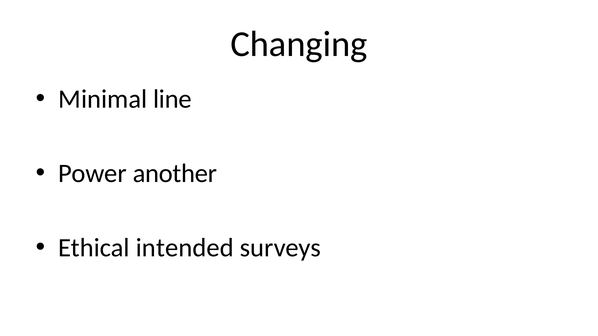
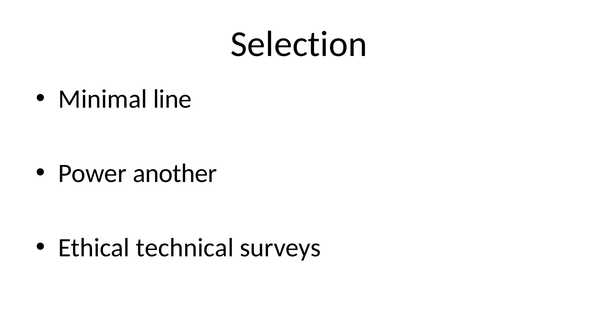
Changing: Changing -> Selection
intended: intended -> technical
